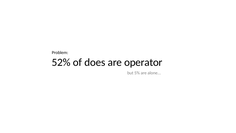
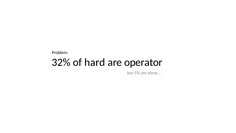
52%: 52% -> 32%
does: does -> hard
